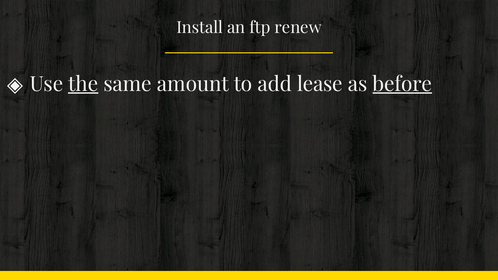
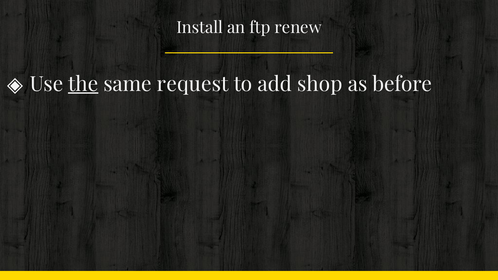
amount: amount -> request
lease: lease -> shop
before underline: present -> none
